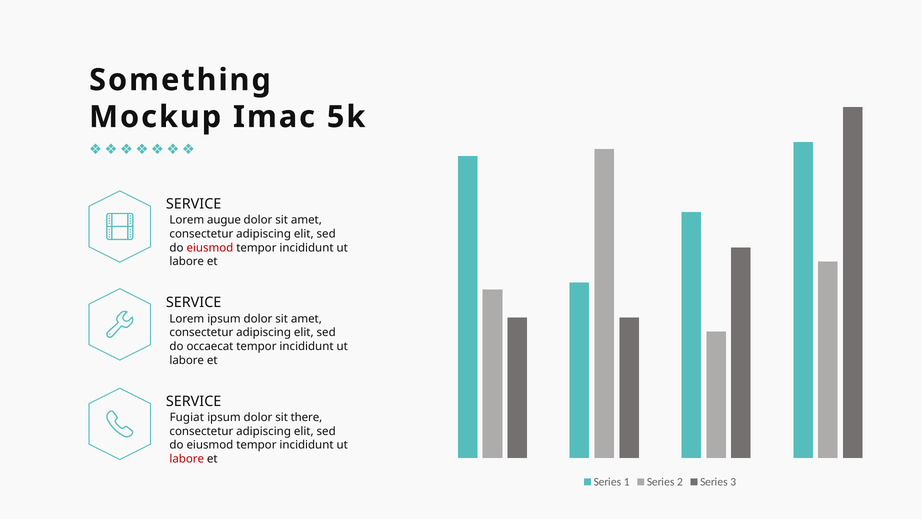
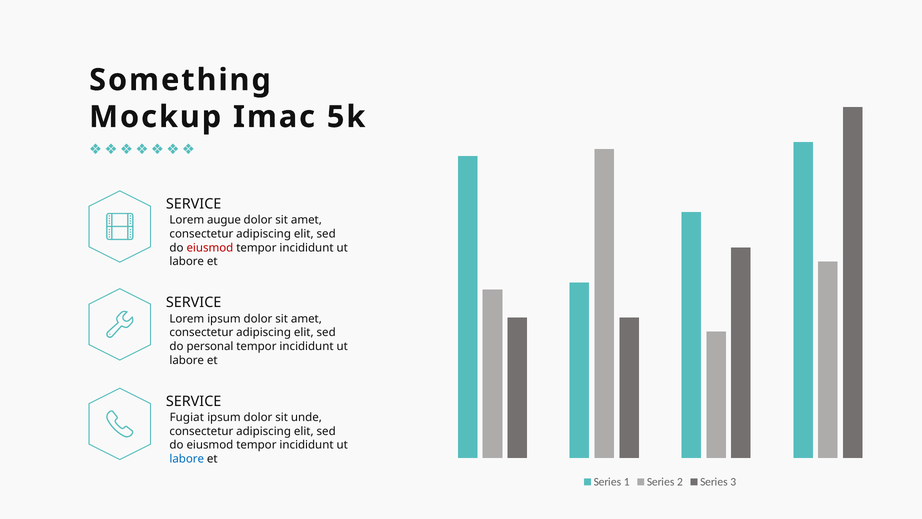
occaecat: occaecat -> personal
there: there -> unde
labore at (187, 459) colour: red -> blue
